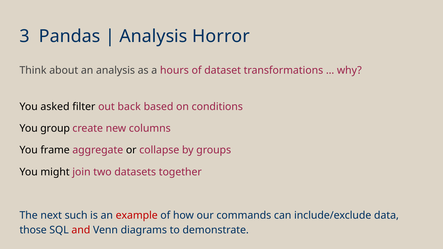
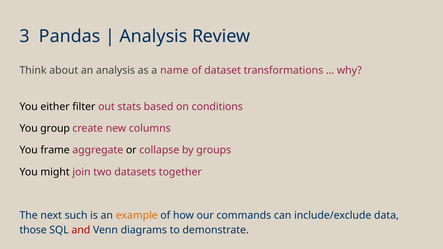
Horror: Horror -> Review
hours: hours -> name
asked: asked -> either
back: back -> stats
example colour: red -> orange
